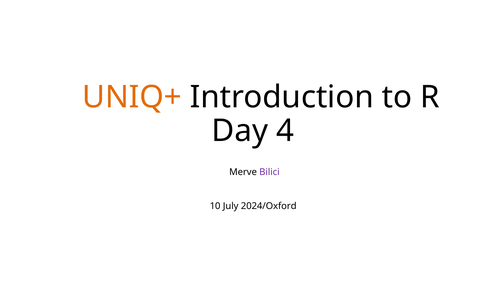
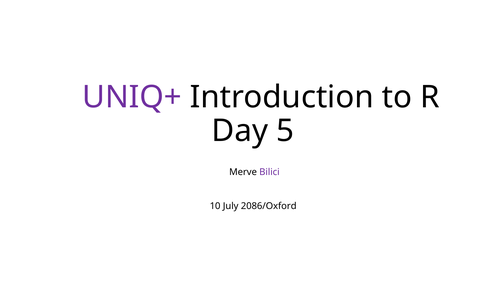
UNIQ+ colour: orange -> purple
4: 4 -> 5
2024/Oxford: 2024/Oxford -> 2086/Oxford
